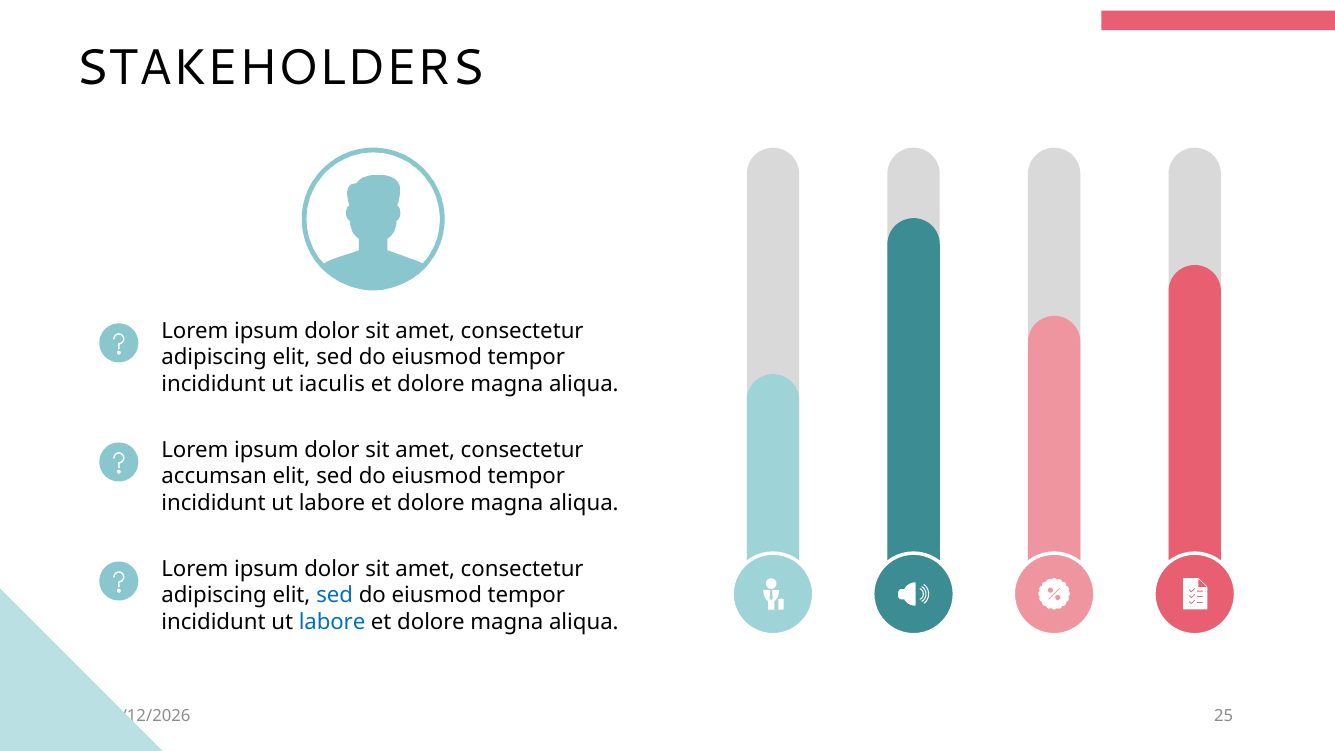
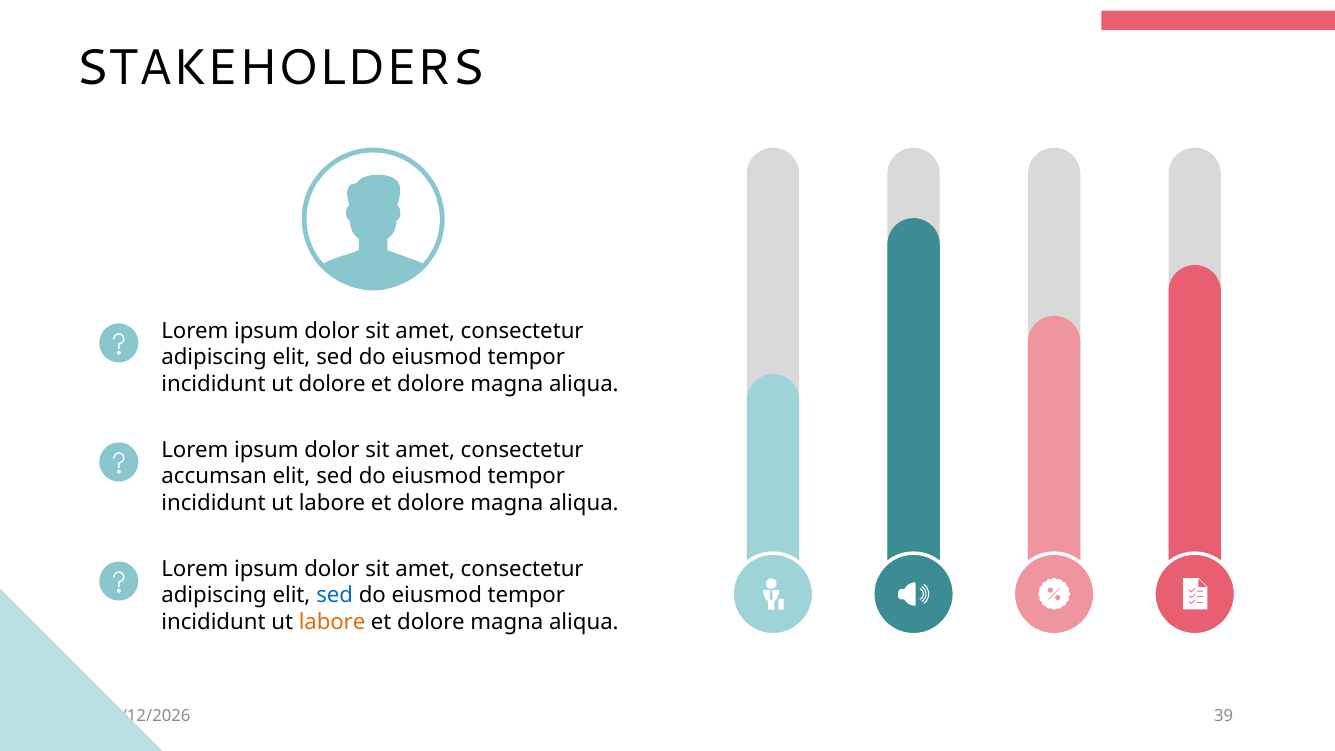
ut iaculis: iaculis -> dolore
labore at (332, 622) colour: blue -> orange
25: 25 -> 39
